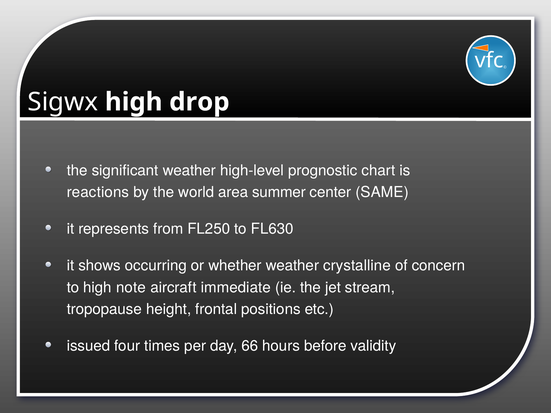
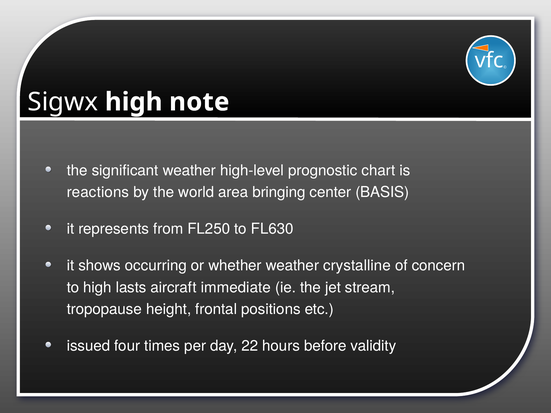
drop: drop -> note
summer: summer -> bringing
SAME: SAME -> BASIS
note: note -> lasts
66: 66 -> 22
